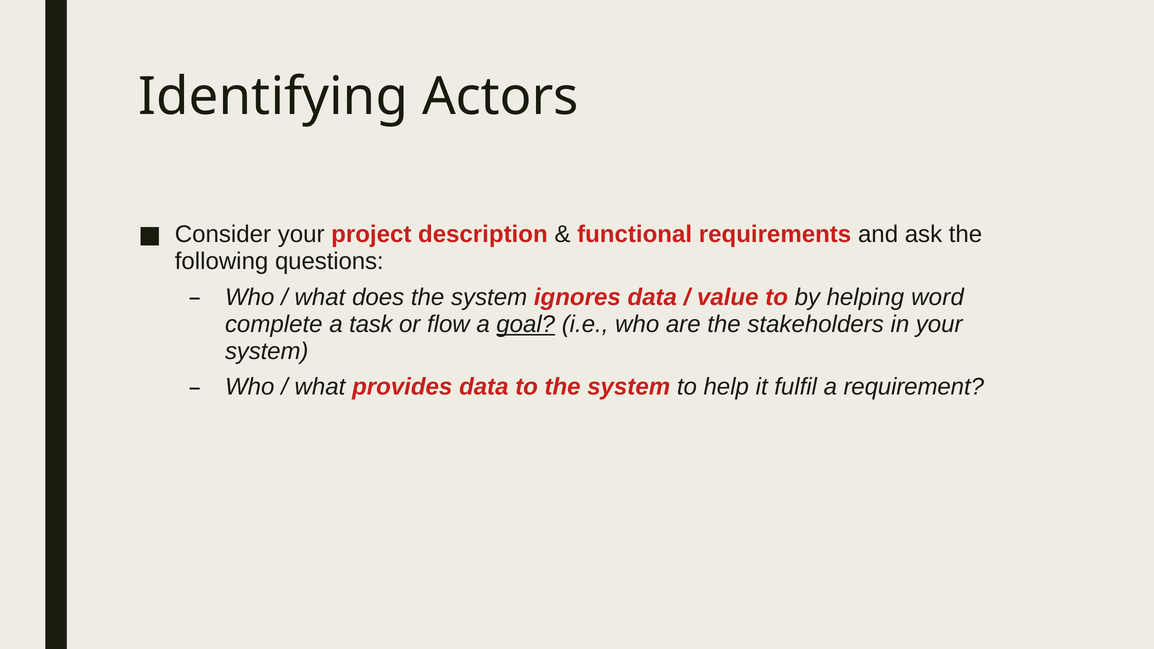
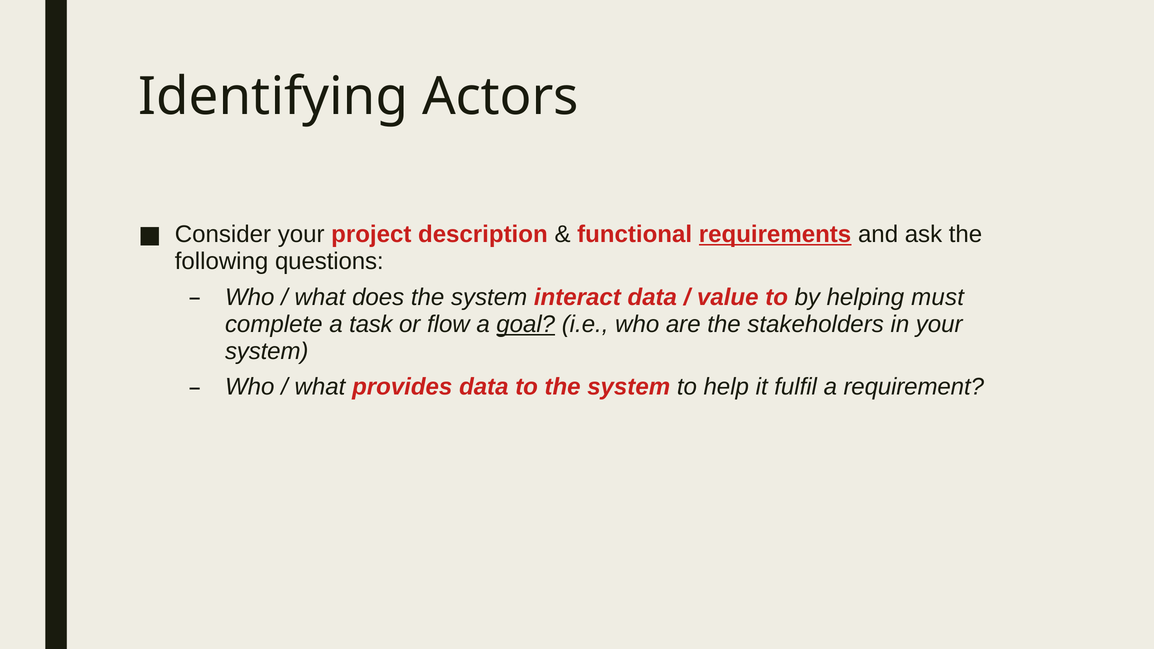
requirements underline: none -> present
ignores: ignores -> interact
word: word -> must
